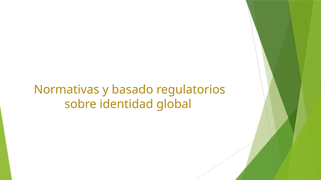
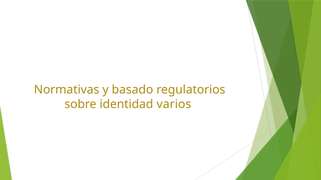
global: global -> varios
